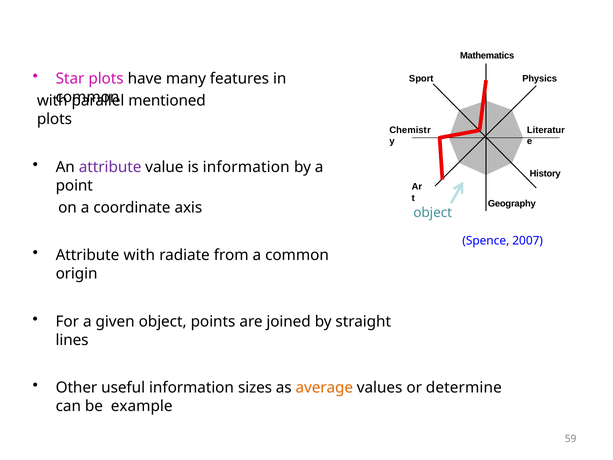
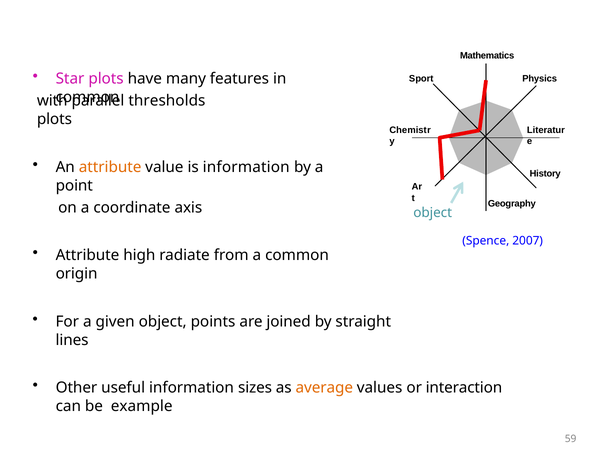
mentioned: mentioned -> thresholds
attribute at (110, 167) colour: purple -> orange
Attribute with: with -> high
determine: determine -> interaction
